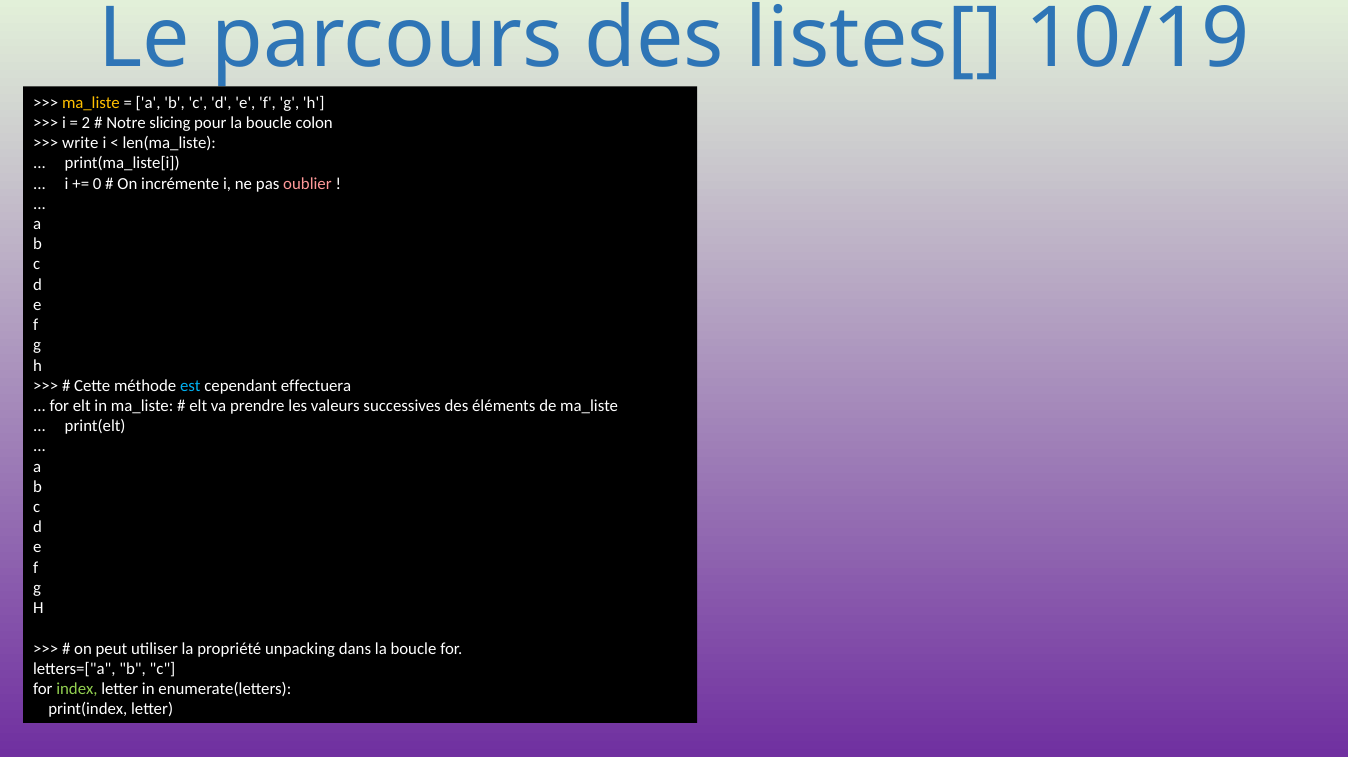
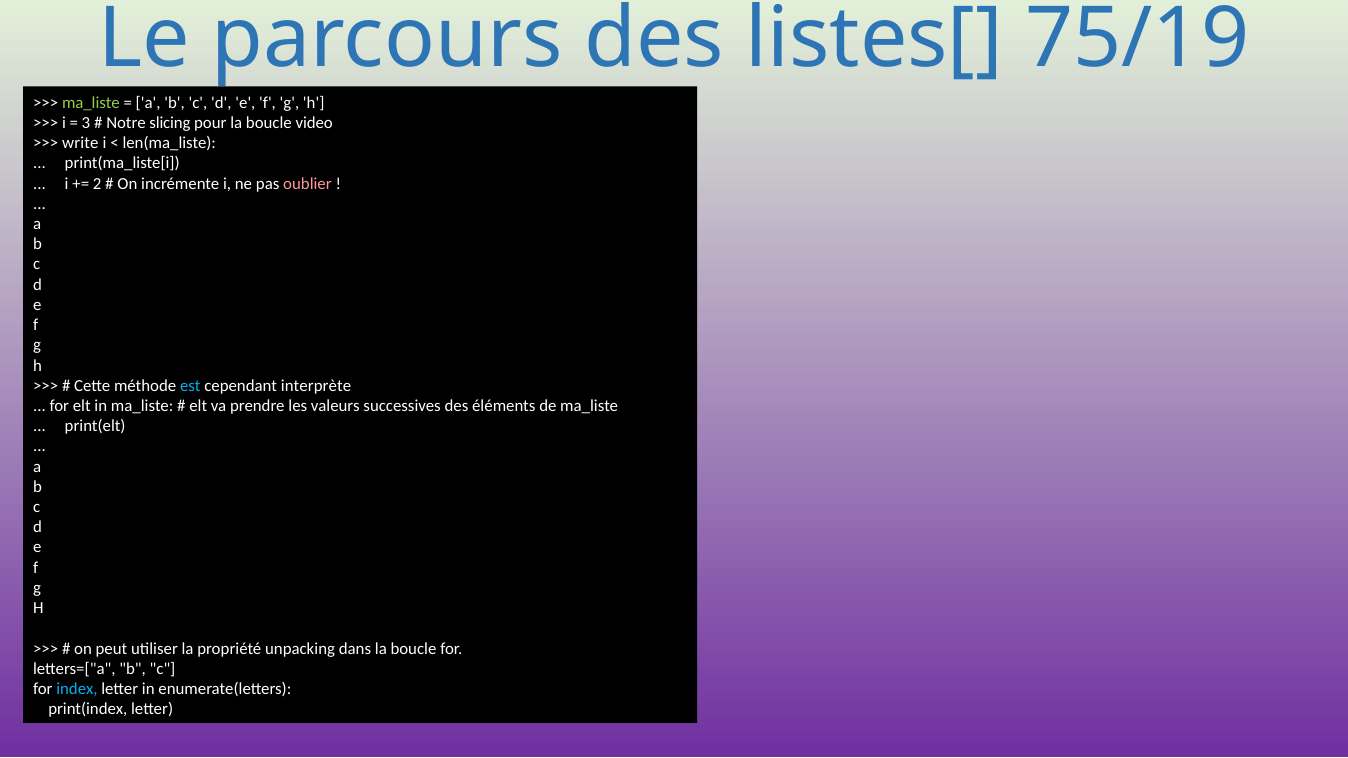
10/19: 10/19 -> 75/19
ma_liste at (91, 103) colour: yellow -> light green
2: 2 -> 3
colon: colon -> video
0: 0 -> 2
effectuera: effectuera -> interprète
index colour: light green -> light blue
